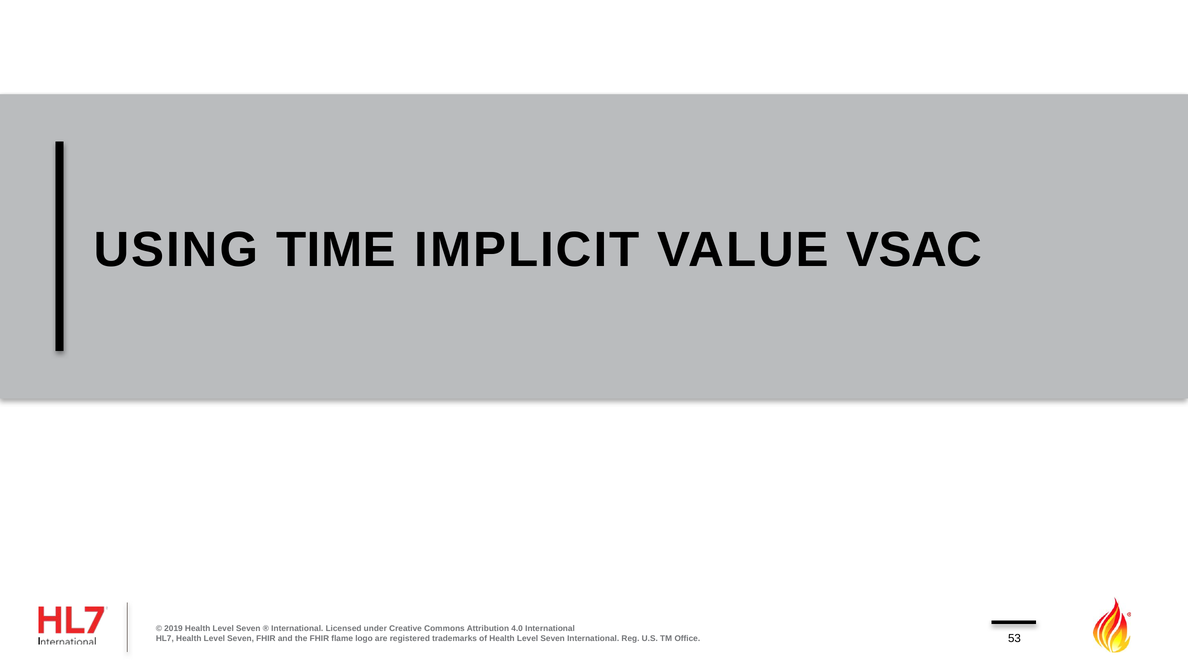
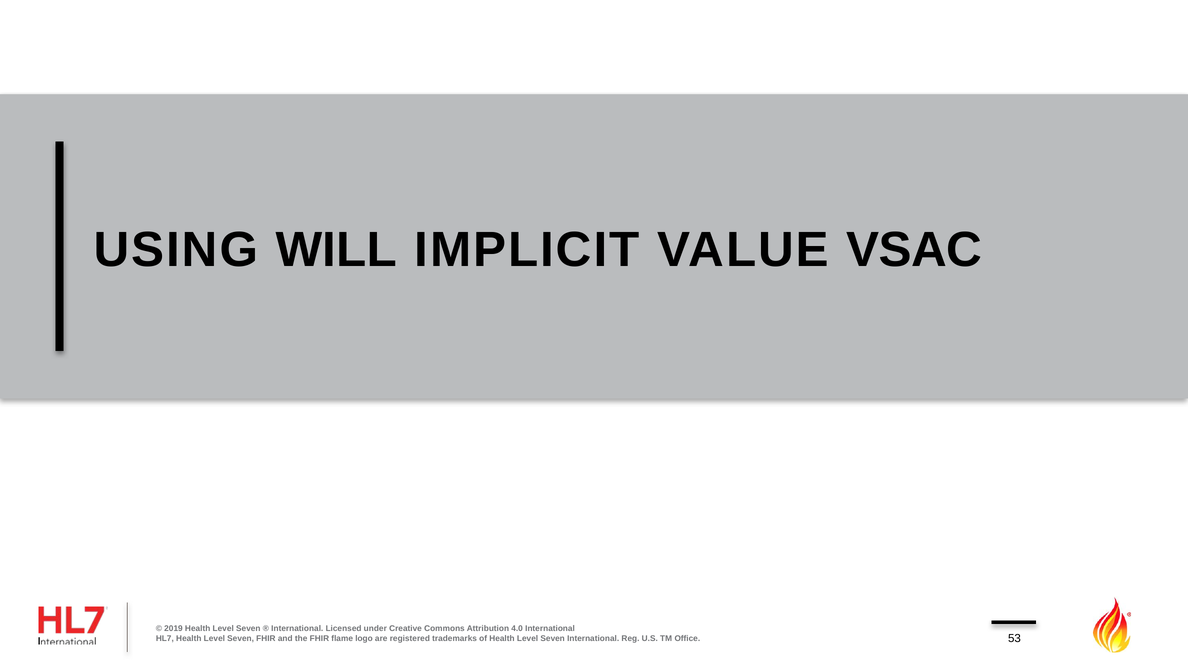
TIME: TIME -> WILL
